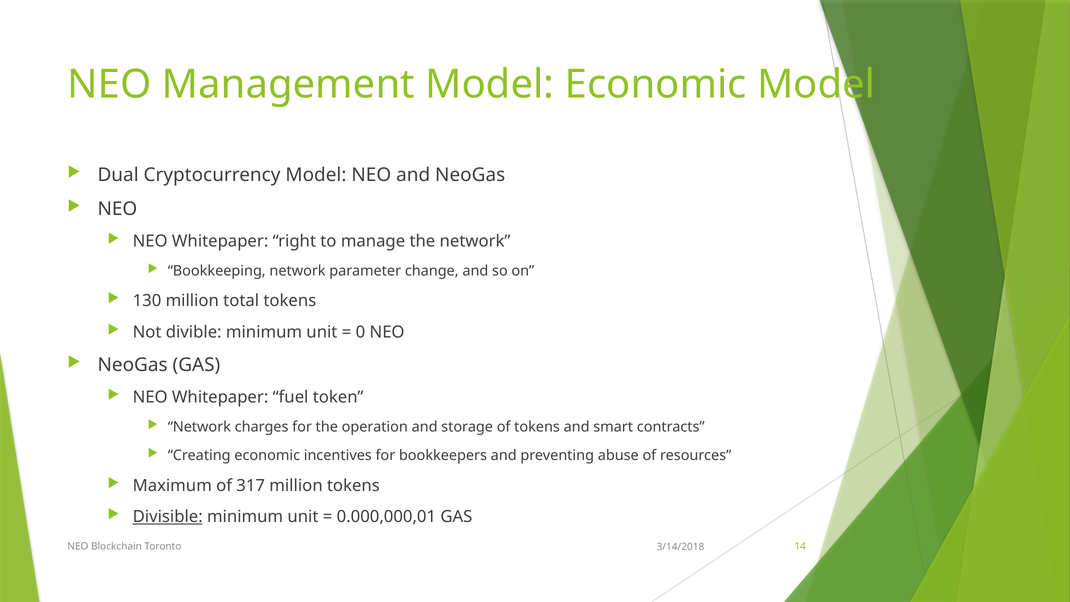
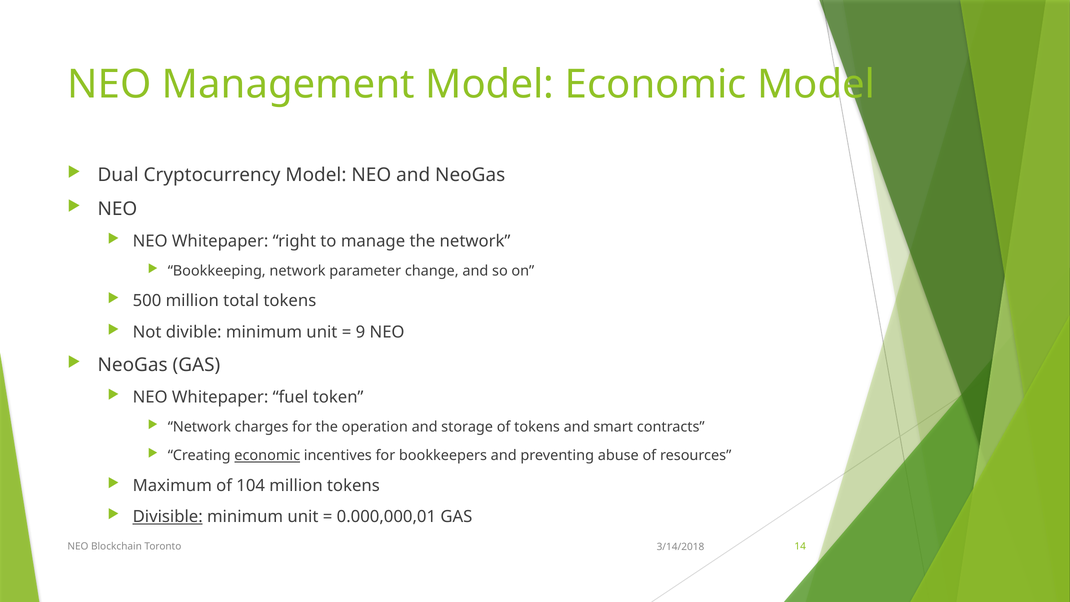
130: 130 -> 500
0: 0 -> 9
economic at (267, 456) underline: none -> present
317: 317 -> 104
